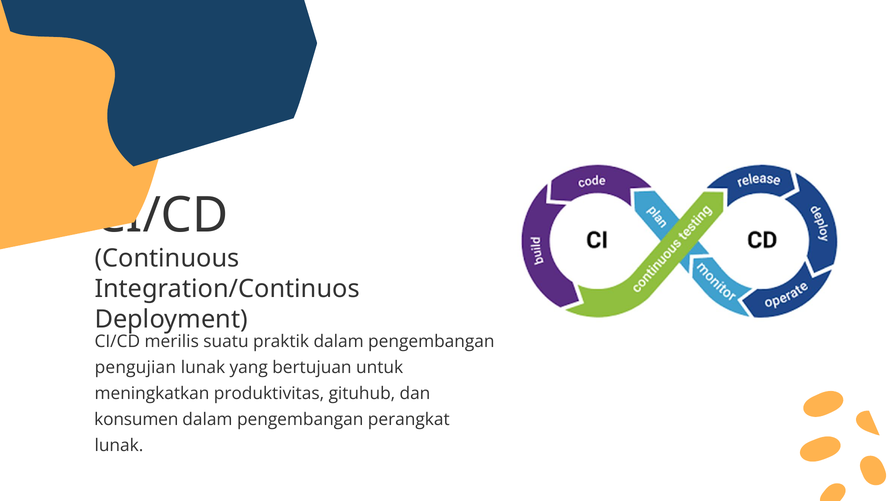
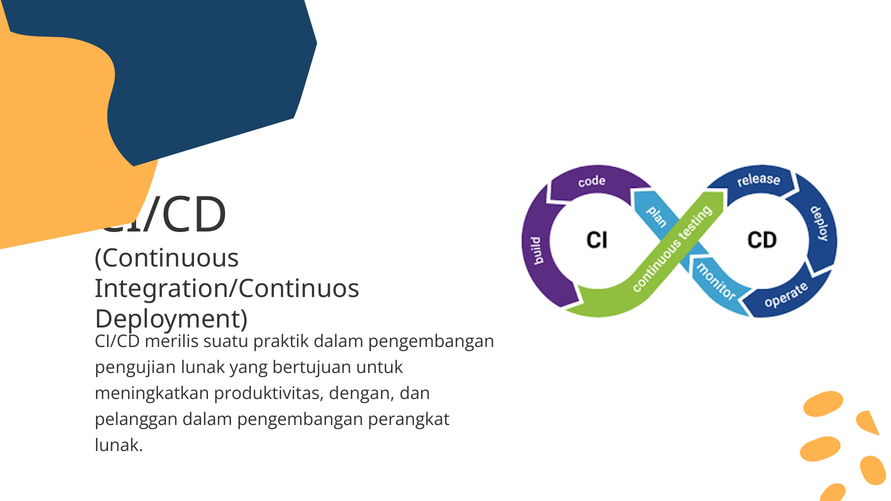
gituhub: gituhub -> dengan
konsumen: konsumen -> pelanggan
